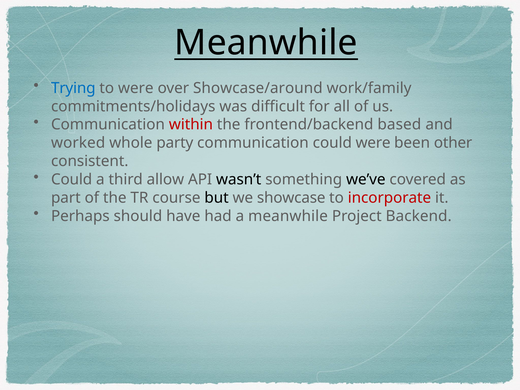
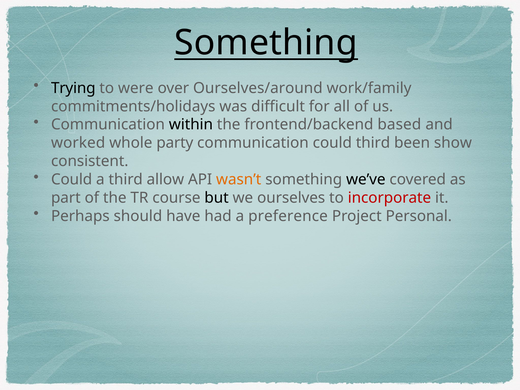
Meanwhile at (266, 43): Meanwhile -> Something
Trying colour: blue -> black
Showcase/around: Showcase/around -> Ourselves/around
within colour: red -> black
could were: were -> third
other: other -> show
wasn’t colour: black -> orange
showcase: showcase -> ourselves
a meanwhile: meanwhile -> preference
Backend: Backend -> Personal
